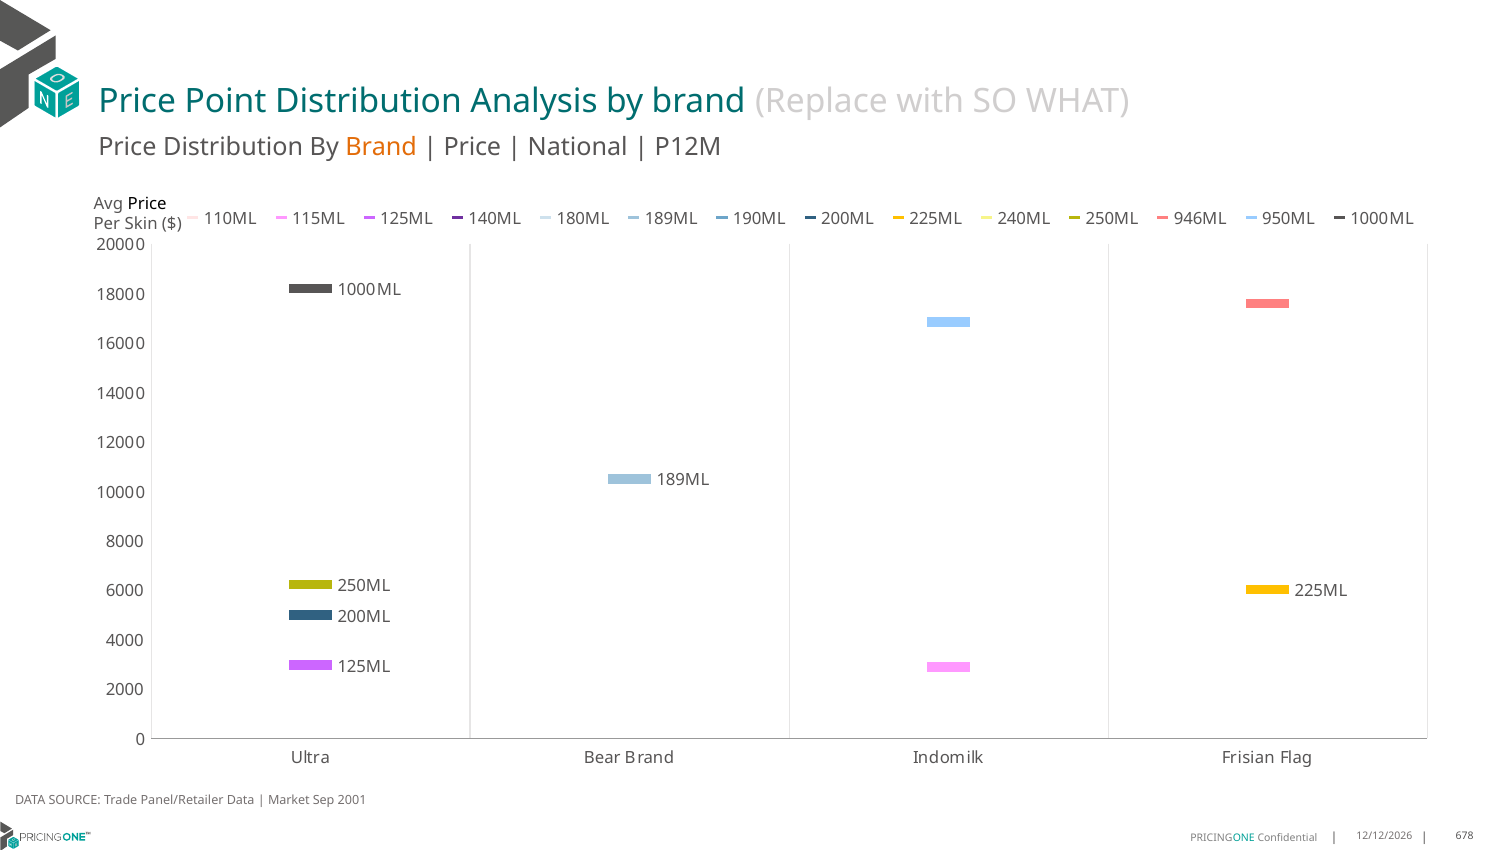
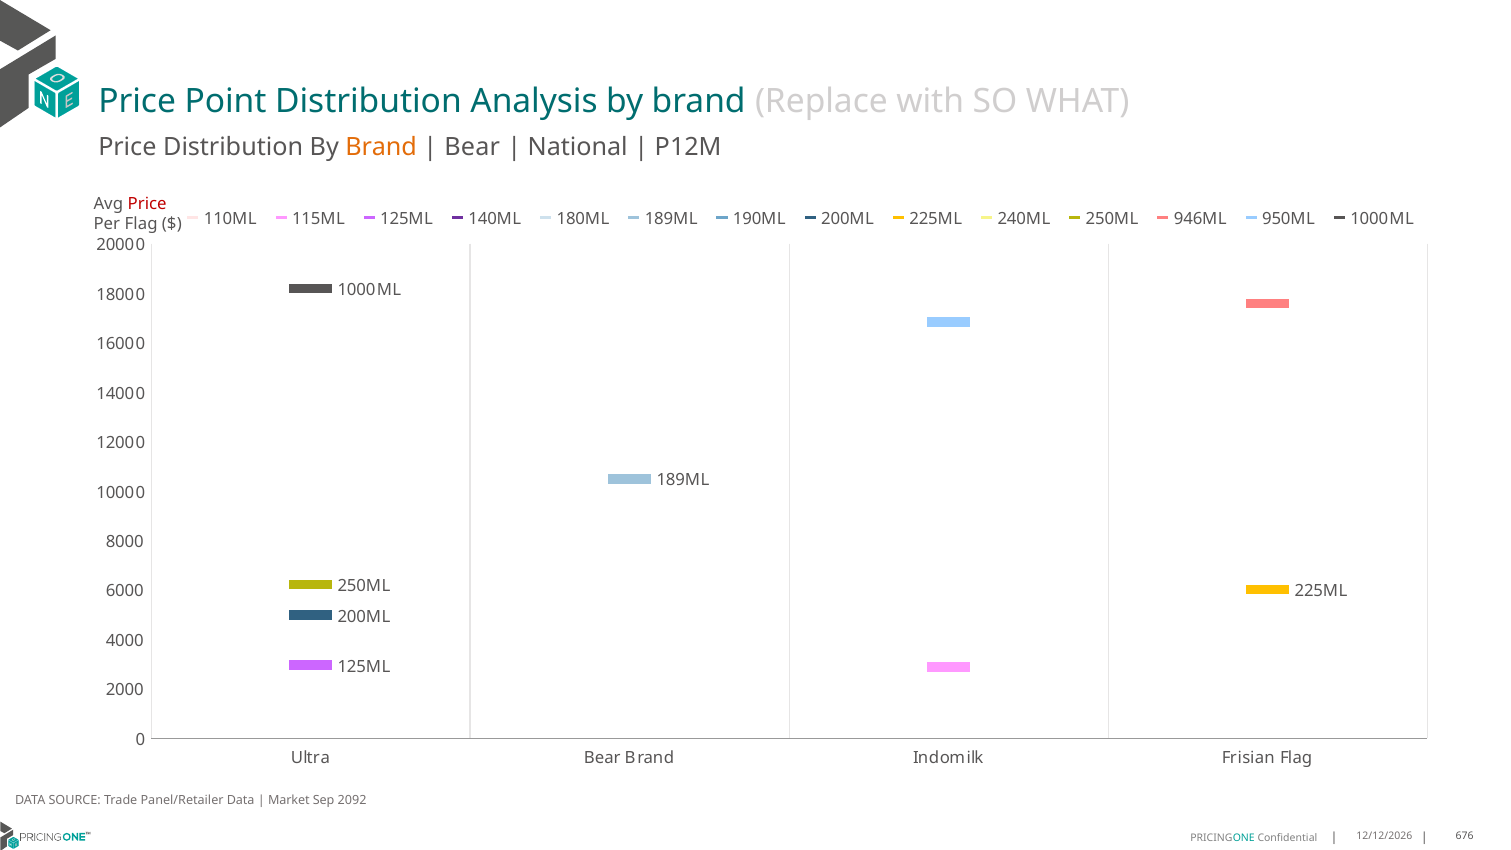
Price at (472, 147): Price -> Bear
Price at (147, 204) colour: black -> red
Per Skin: Skin -> Flag
2001: 2001 -> 2092
678: 678 -> 676
